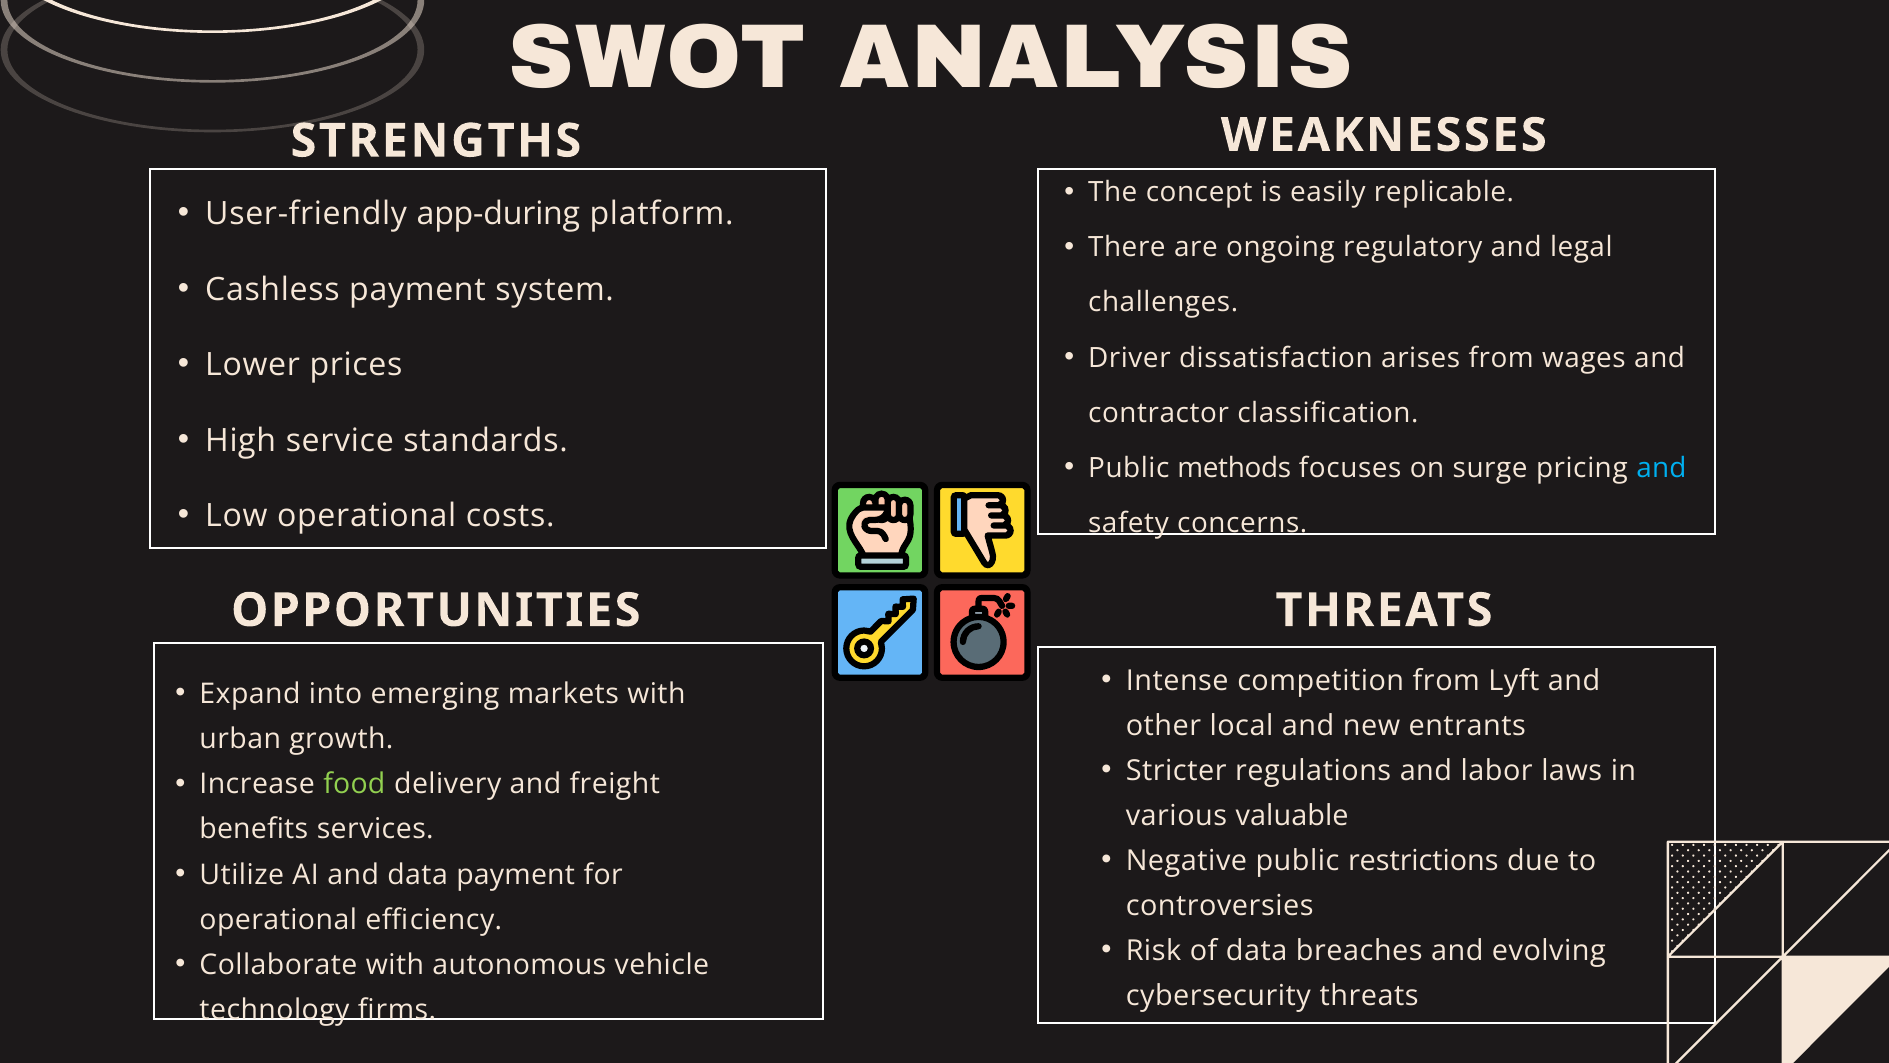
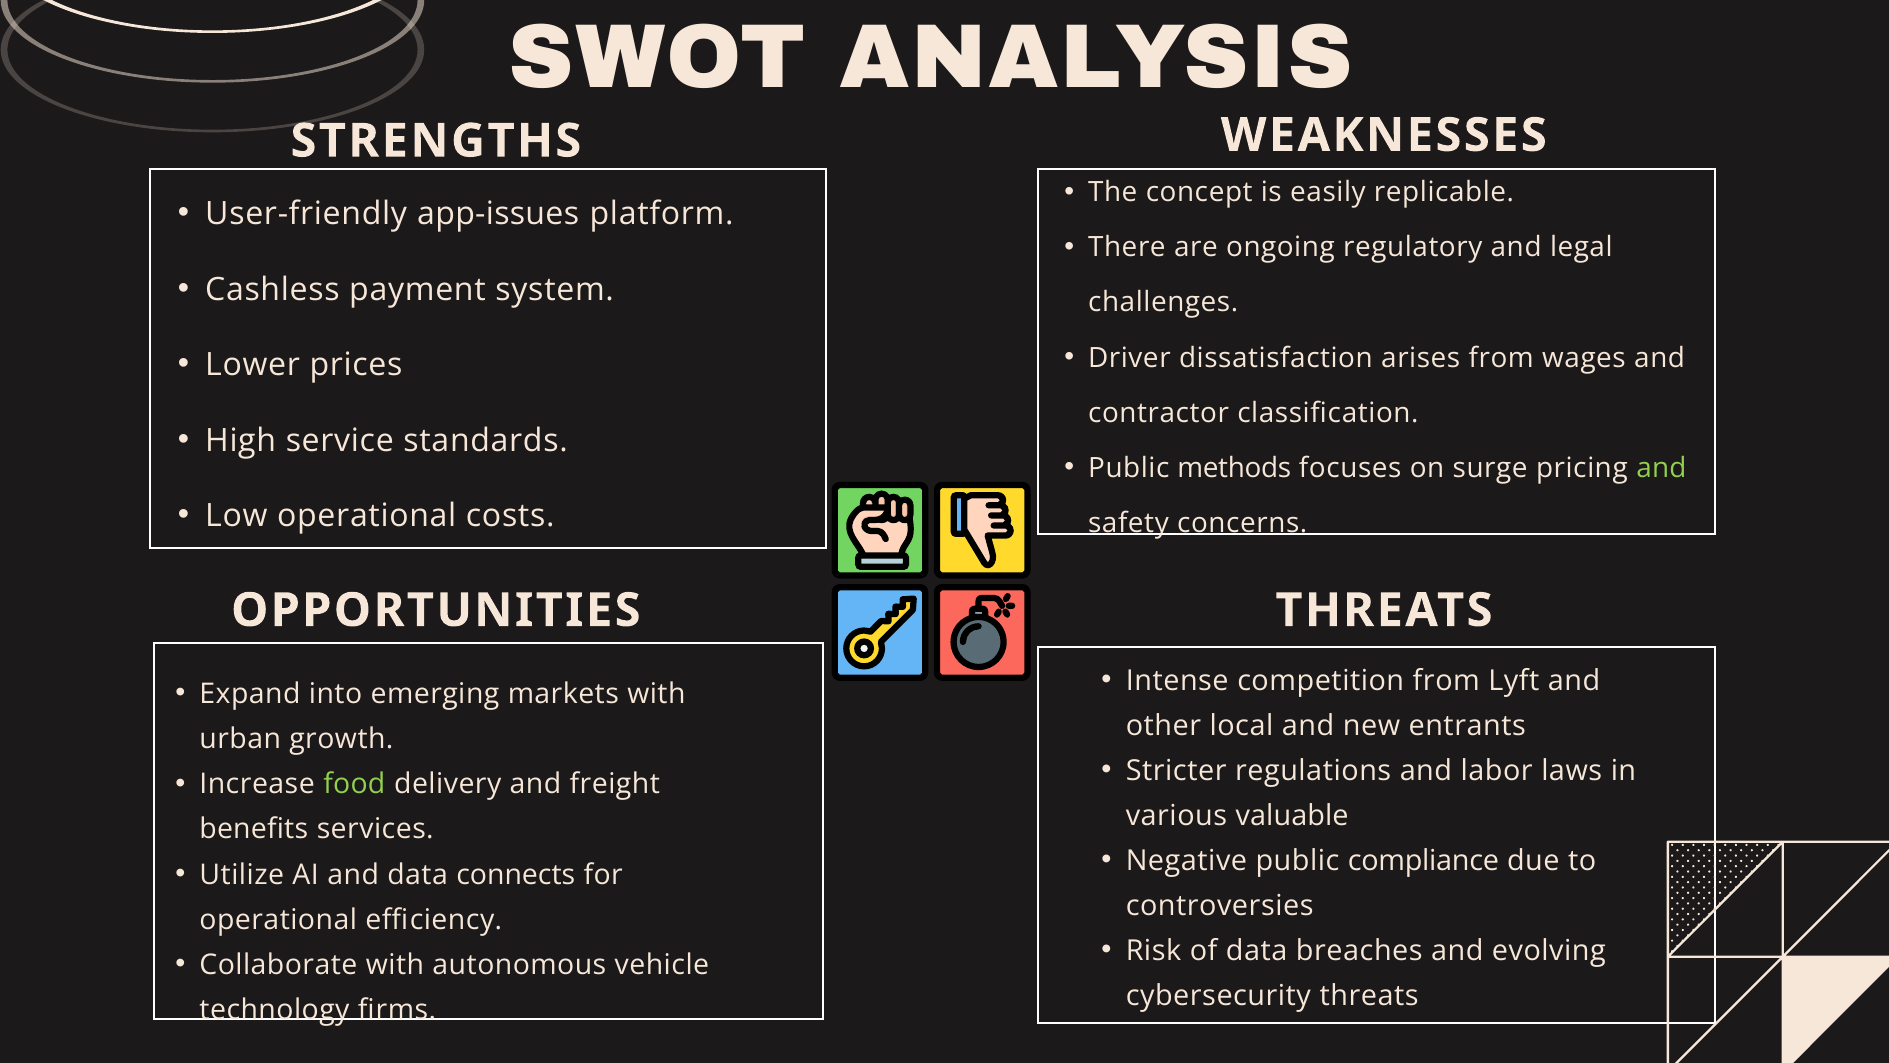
app-during: app-during -> app-issues
and at (1661, 468) colour: light blue -> light green
restrictions: restrictions -> compliance
data payment: payment -> connects
